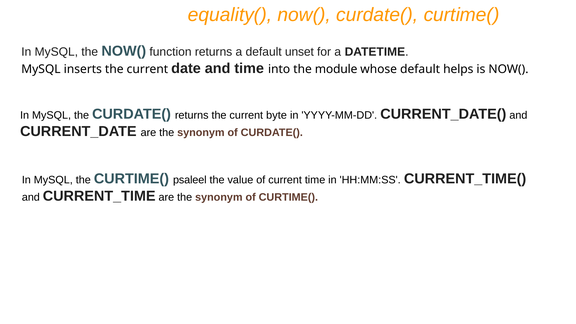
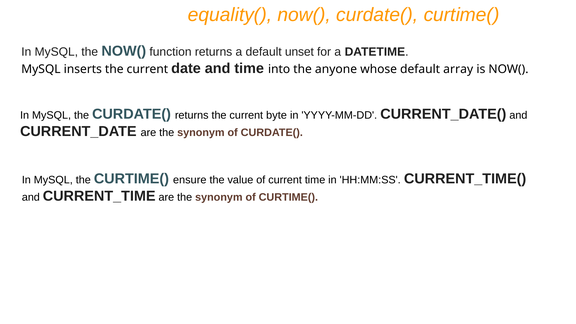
module: module -> anyone
helps: helps -> array
psaleel: psaleel -> ensure
